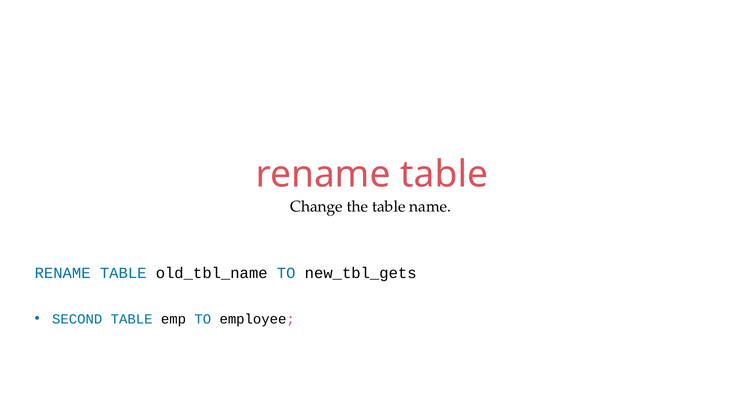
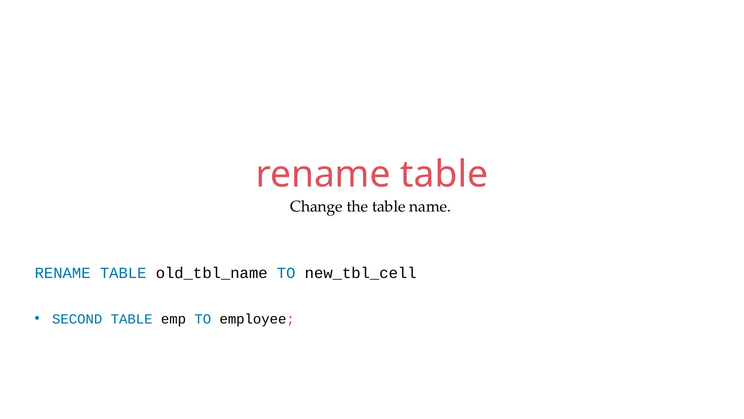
new_tbl_gets: new_tbl_gets -> new_tbl_cell
